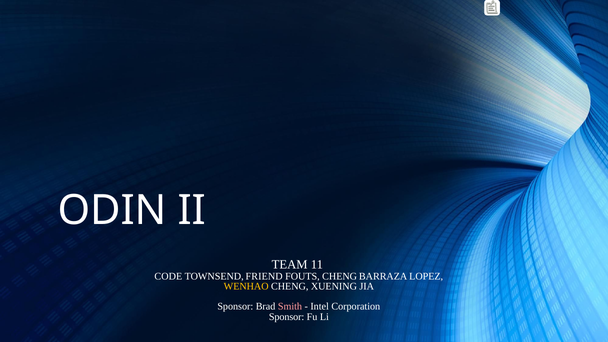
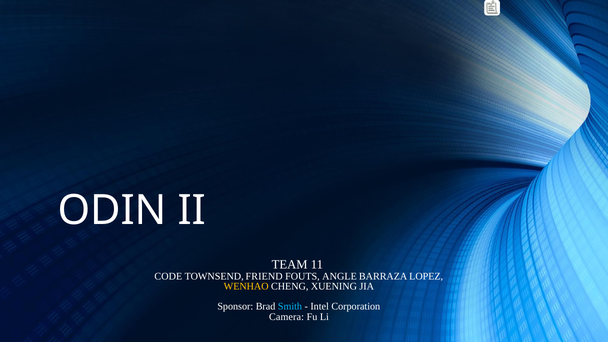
FOUTS CHENG: CHENG -> ANGLE
Smith colour: pink -> light blue
Sponsor at (287, 317): Sponsor -> Camera
